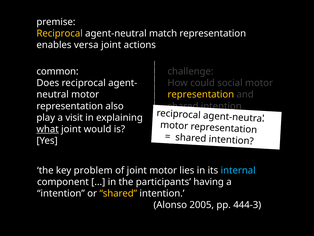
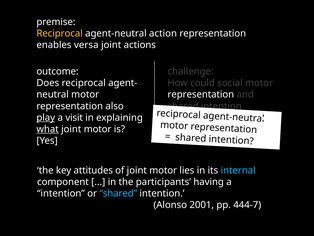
agent-neutral match: match -> action
common: common -> outcome
representation at (201, 94) colour: yellow -> white
play underline: none -> present
would at (98, 129): would -> motor
problem: problem -> attitudes
shared at (118, 193) colour: yellow -> light blue
2005: 2005 -> 2001
444-3: 444-3 -> 444-7
